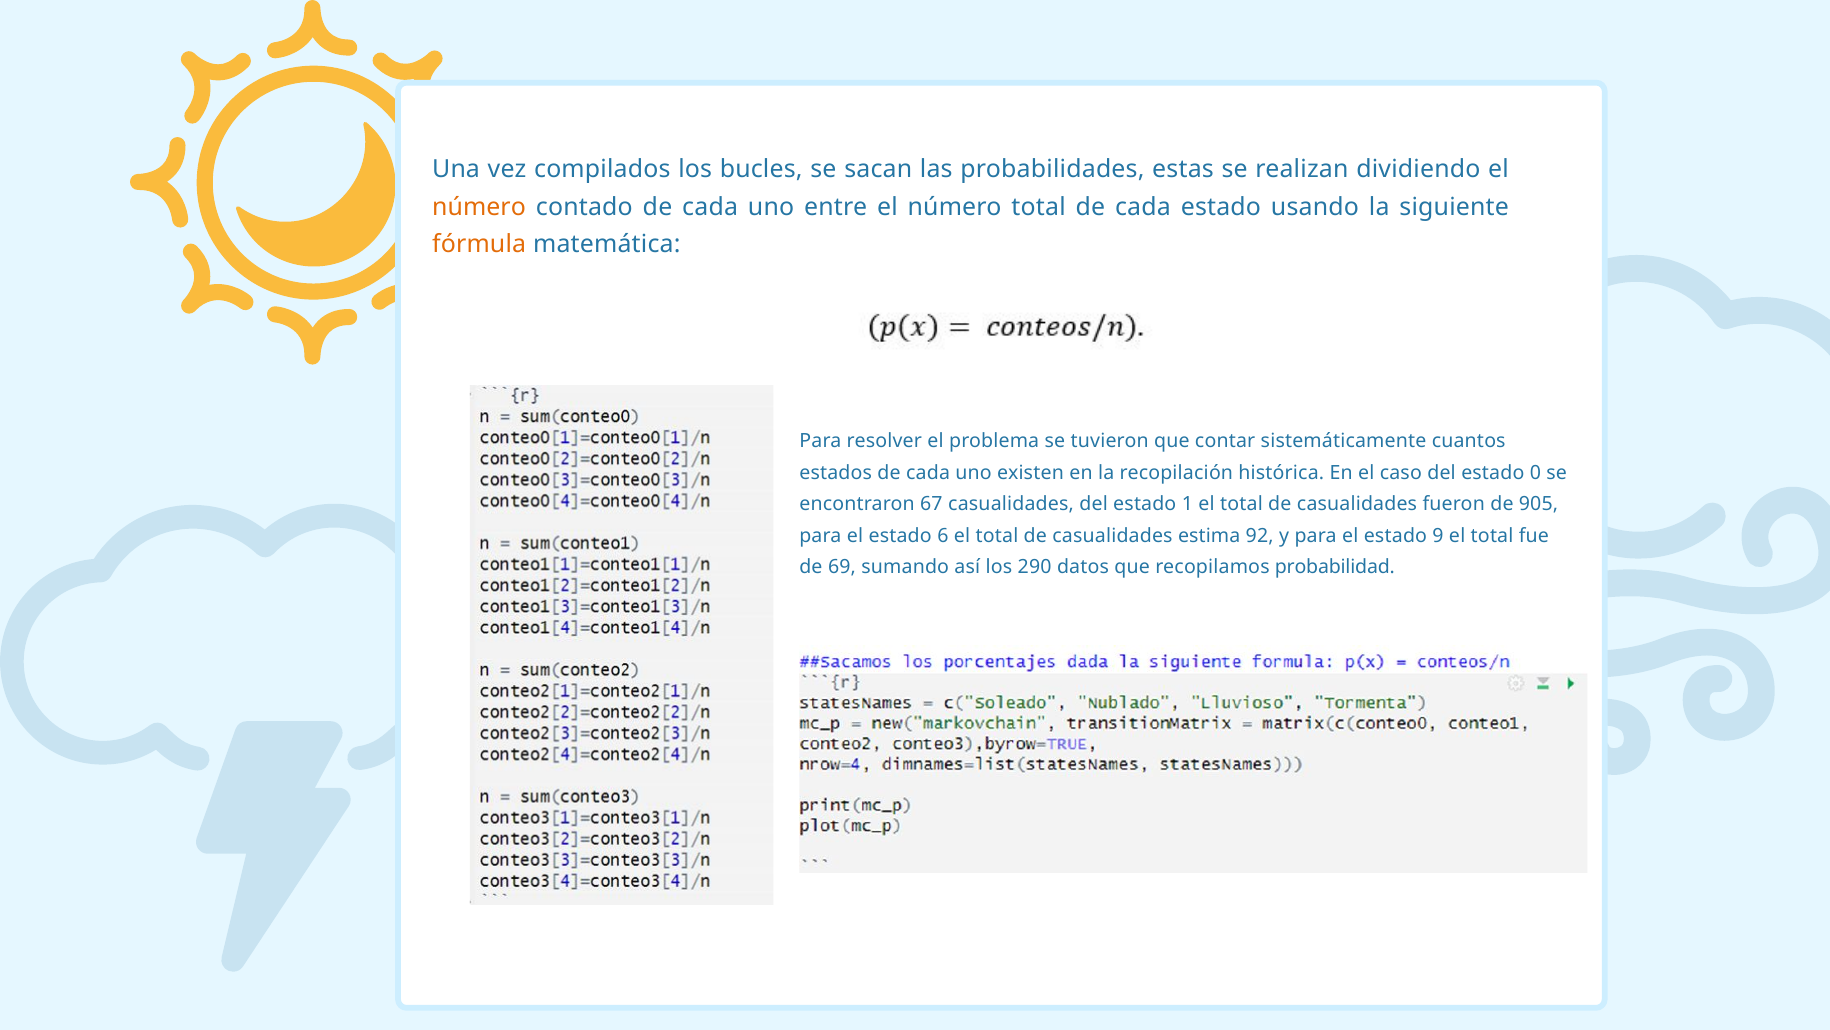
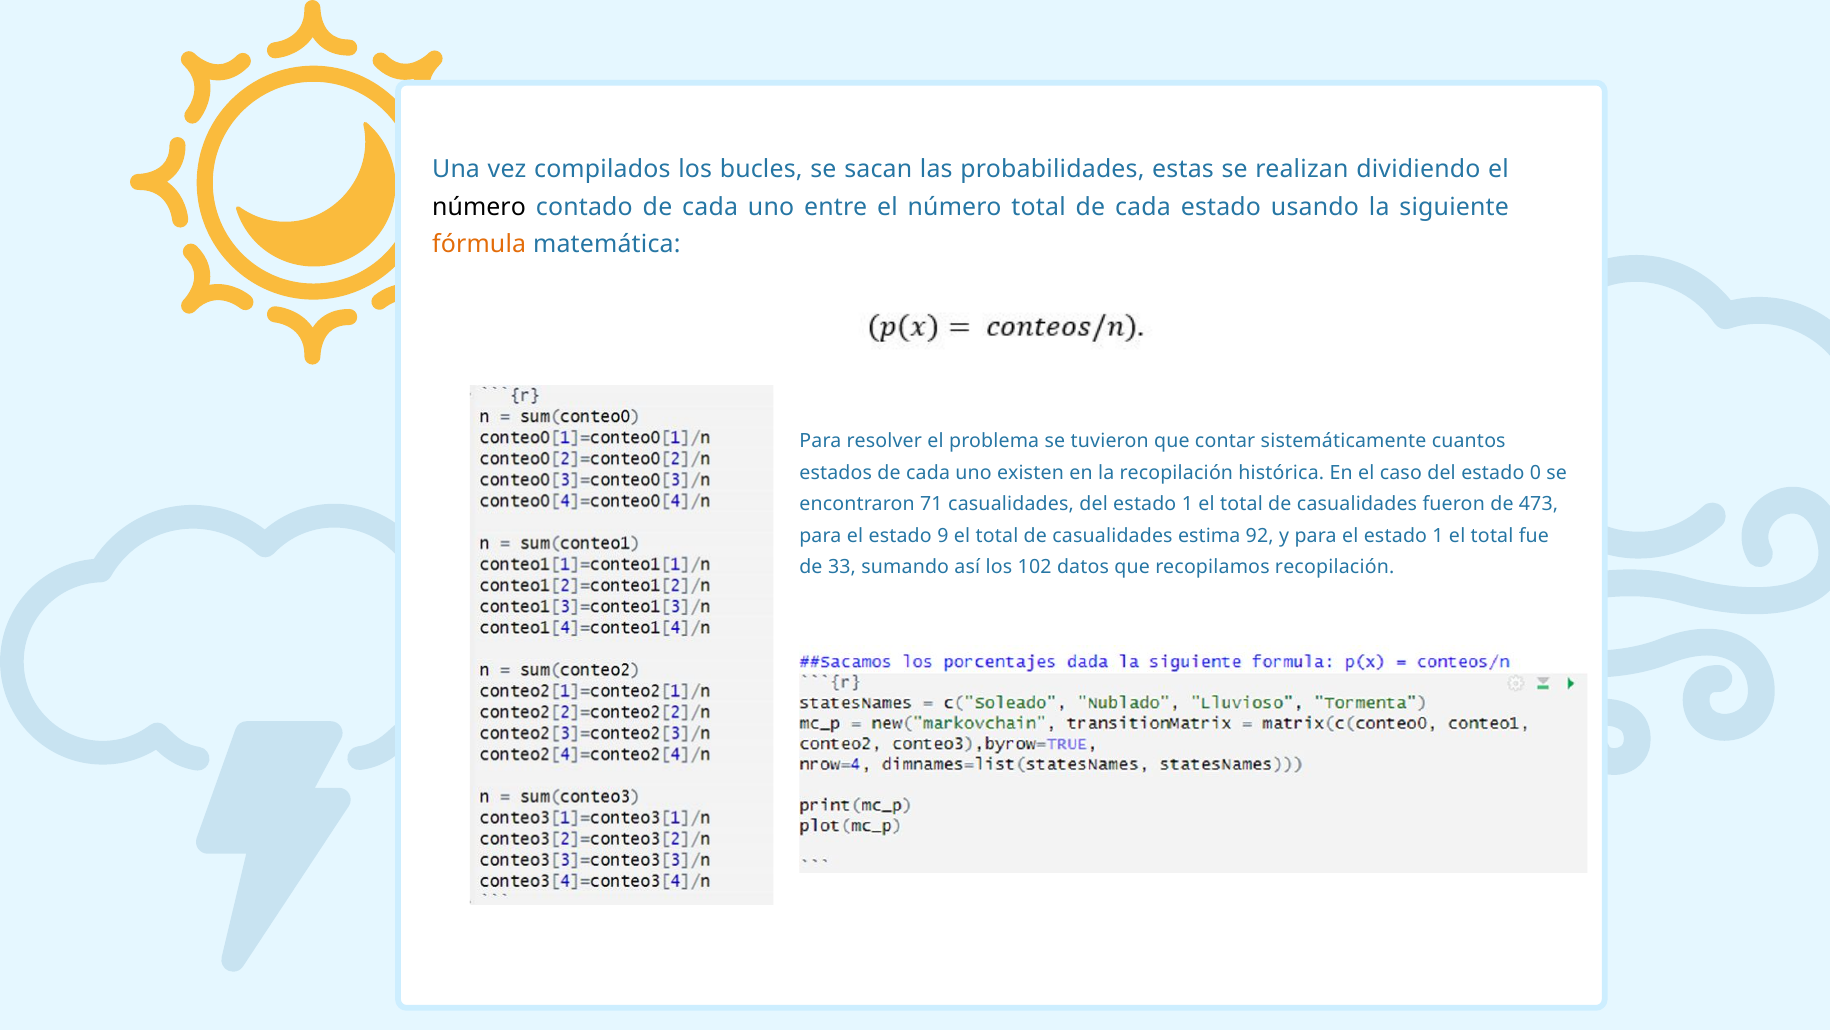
número at (479, 207) colour: orange -> black
67: 67 -> 71
905: 905 -> 473
6: 6 -> 9
el estado 9: 9 -> 1
69: 69 -> 33
290: 290 -> 102
recopilamos probabilidad: probabilidad -> recopilación
